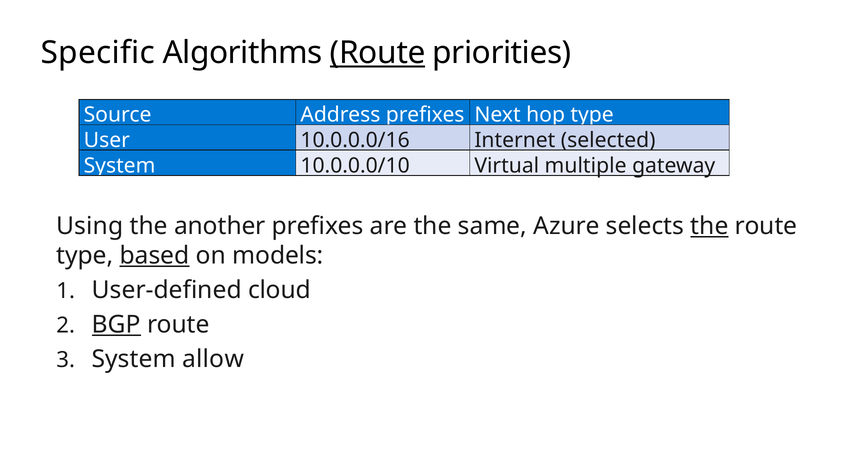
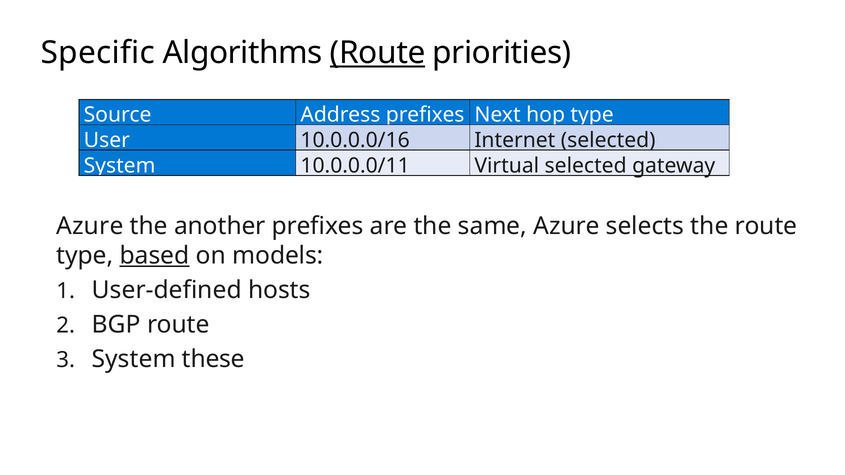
10.0.0.0/10: 10.0.0.0/10 -> 10.0.0.0/11
Virtual multiple: multiple -> selected
Using at (90, 226): Using -> Azure
the at (709, 226) underline: present -> none
cloud: cloud -> hosts
BGP underline: present -> none
allow: allow -> these
